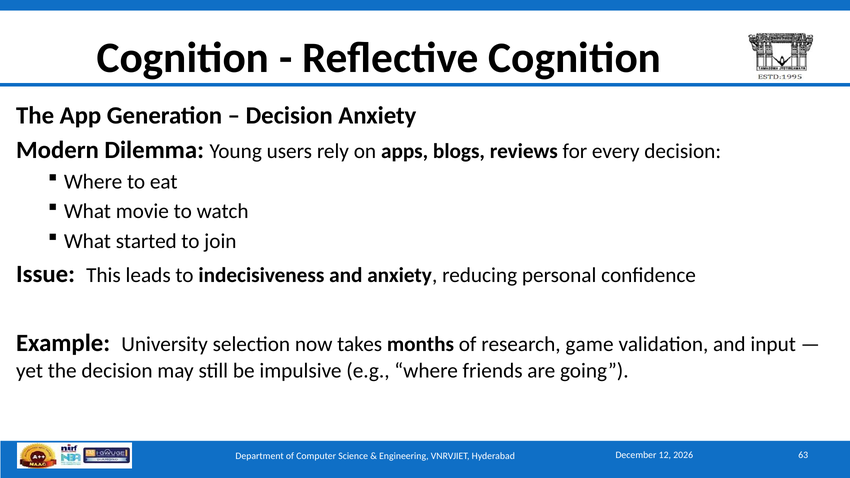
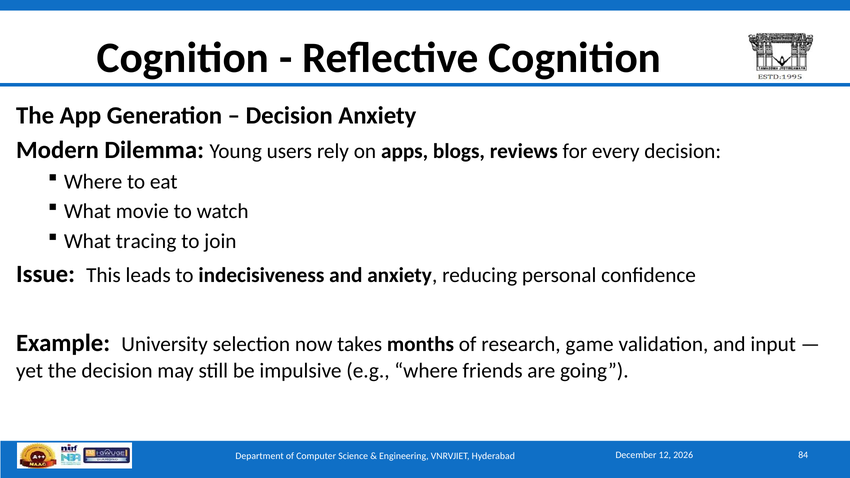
started: started -> tracing
63: 63 -> 84
